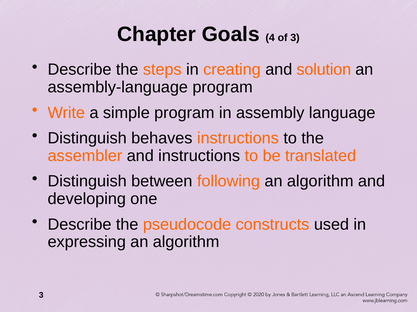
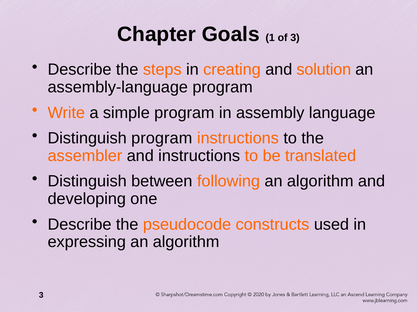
4: 4 -> 1
Distinguish behaves: behaves -> program
